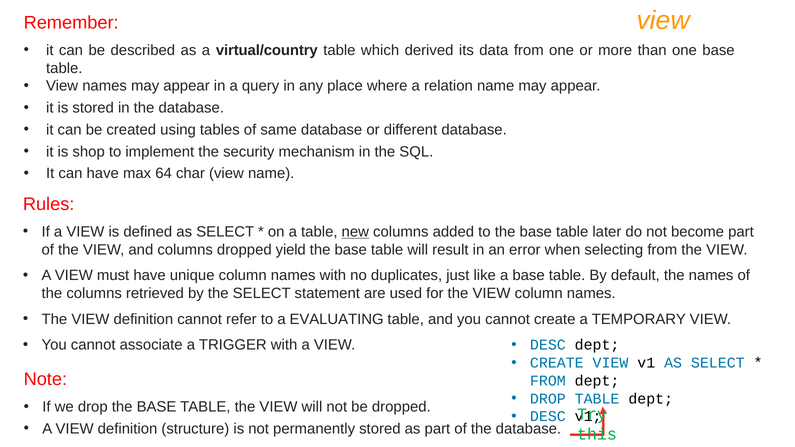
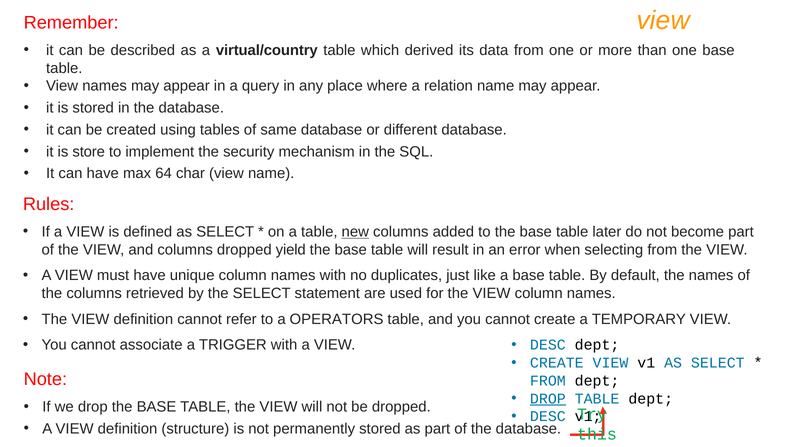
shop: shop -> store
EVALUATING: EVALUATING -> OPERATORS
DROP at (548, 399) underline: none -> present
